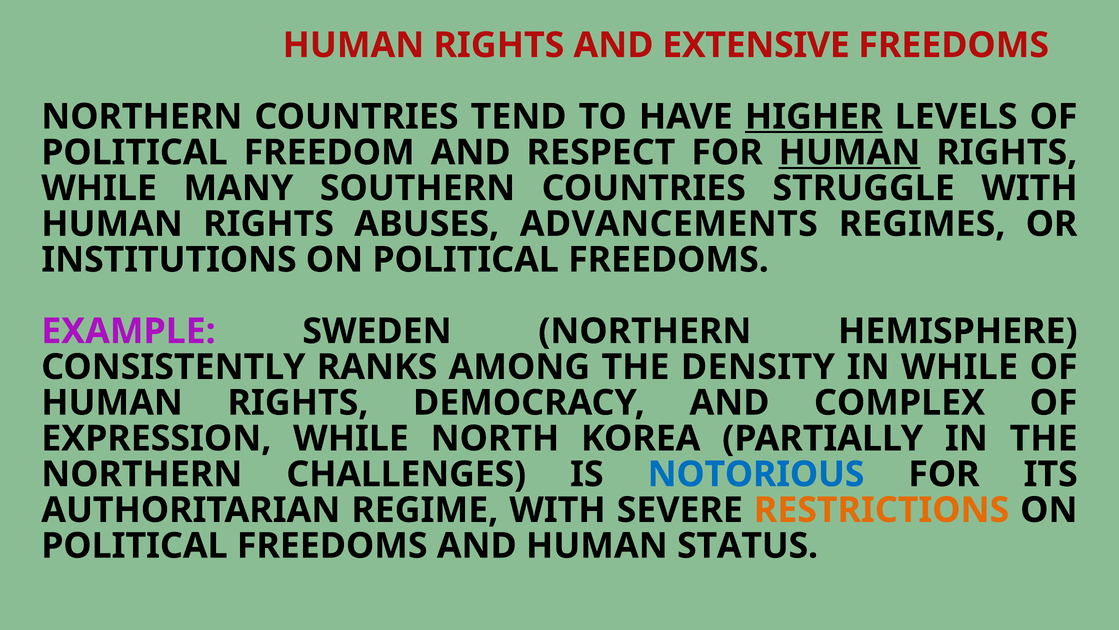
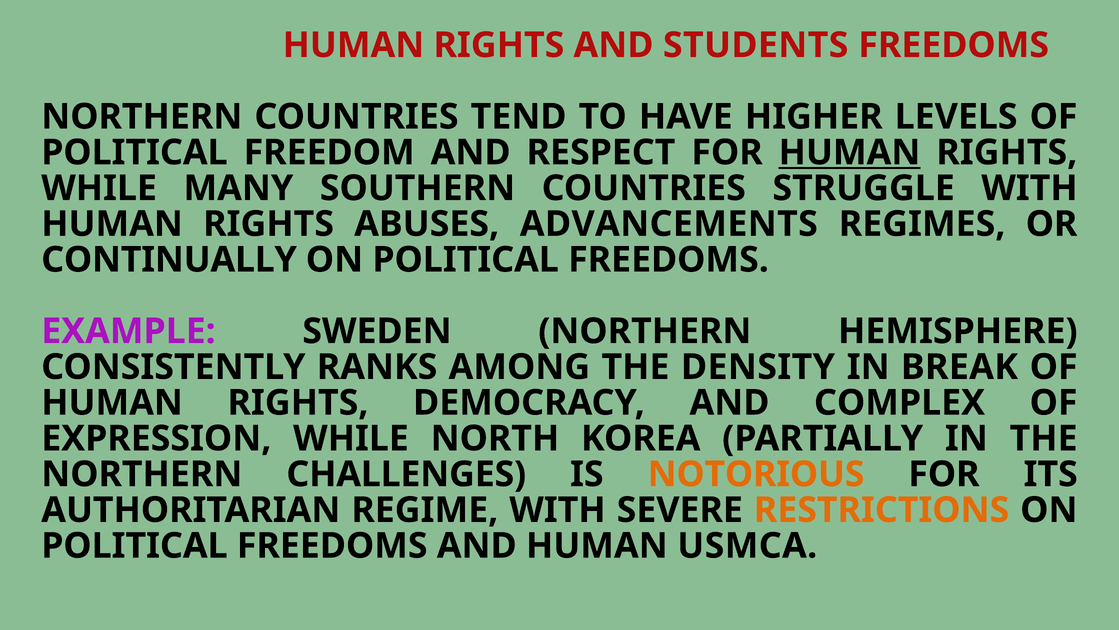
EXTENSIVE: EXTENSIVE -> STUDENTS
HIGHER underline: present -> none
INSTITUTIONS: INSTITUTIONS -> CONTINUALLY
IN WHILE: WHILE -> BREAK
NOTORIOUS colour: blue -> orange
STATUS: STATUS -> USMCA
